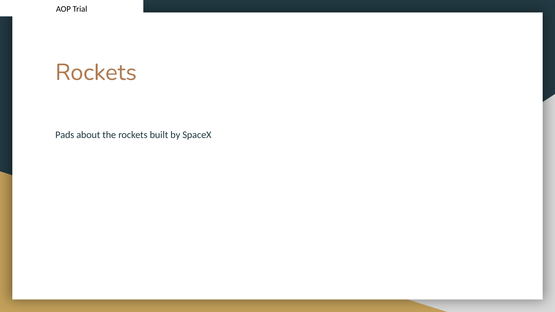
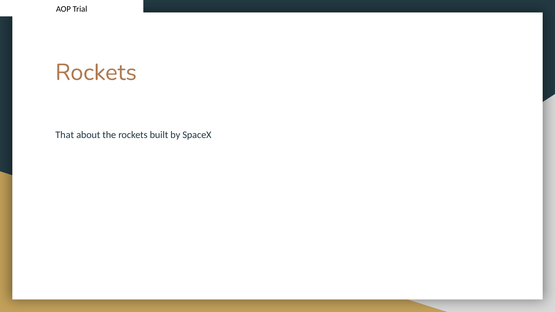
Pads: Pads -> That
